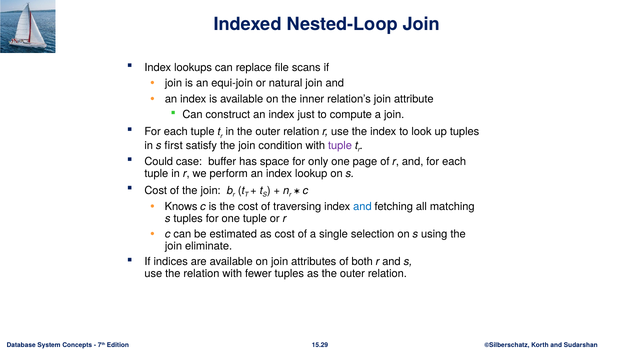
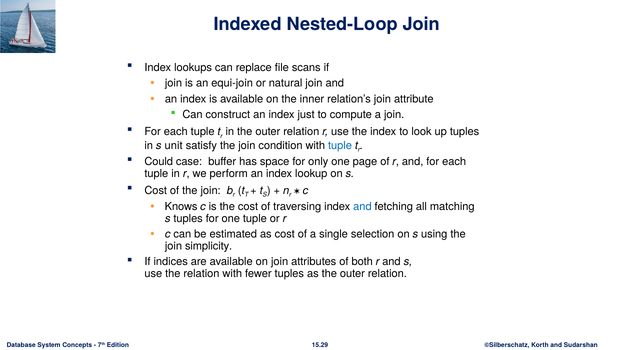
first: first -> unit
tuple at (340, 145) colour: purple -> blue
eliminate: eliminate -> simplicity
